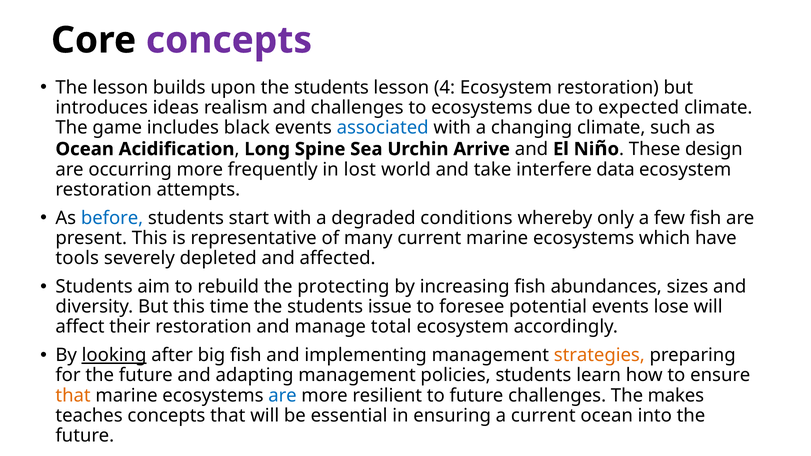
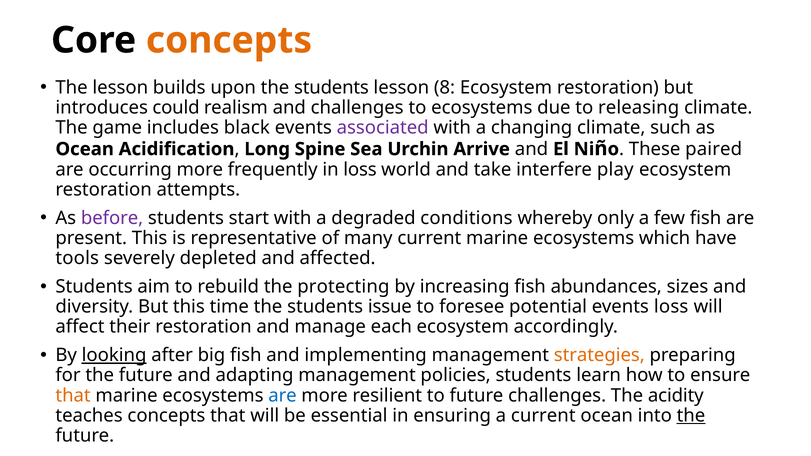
concepts at (229, 40) colour: purple -> orange
4: 4 -> 8
ideas: ideas -> could
expected: expected -> releasing
associated colour: blue -> purple
design: design -> paired
in lost: lost -> loss
data: data -> play
before colour: blue -> purple
events lose: lose -> loss
total: total -> each
makes: makes -> acidity
the at (691, 416) underline: none -> present
